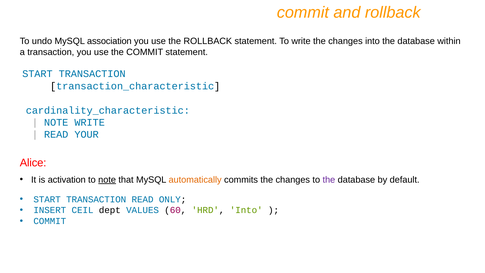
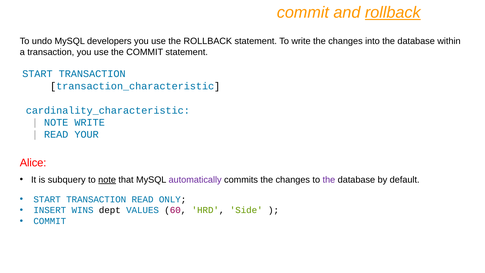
rollback at (393, 13) underline: none -> present
association: association -> developers
activation: activation -> subquery
automatically colour: orange -> purple
CEIL: CEIL -> WINS
HRD Into: Into -> Side
